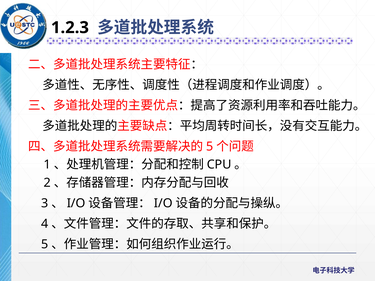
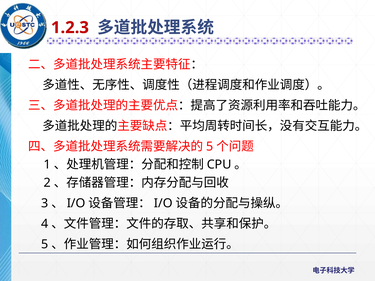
1.2.3 colour: black -> red
